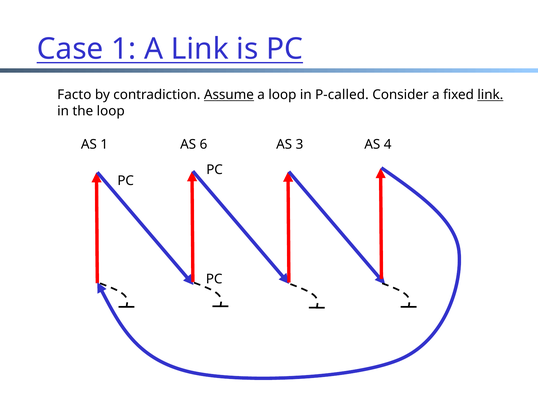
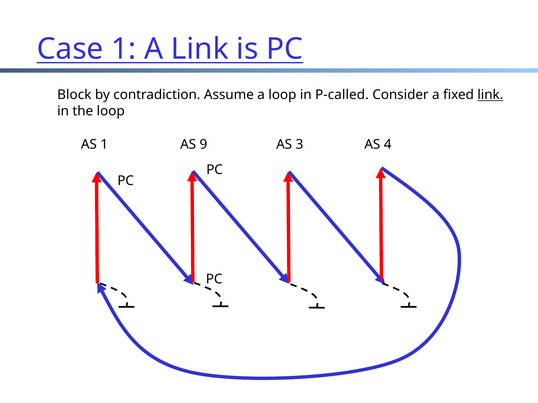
Facto: Facto -> Block
Assume underline: present -> none
6: 6 -> 9
